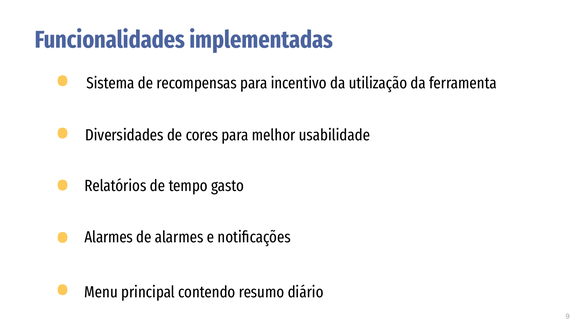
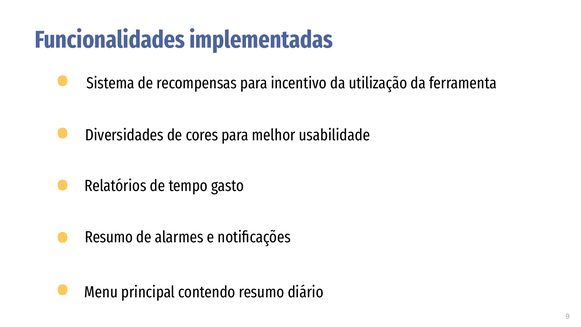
Alarmes at (109, 237): Alarmes -> Resumo
